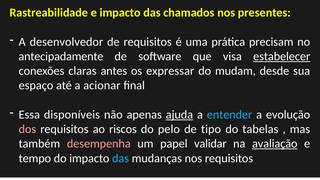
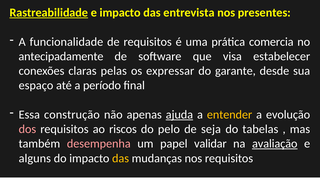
Rastreabilidade underline: none -> present
chamados: chamados -> entrevista
desenvolvedor: desenvolvedor -> funcionalidade
precisam: precisam -> comercia
estabelecer underline: present -> none
antes: antes -> pelas
mudam: mudam -> garante
acionar: acionar -> período
disponíveis: disponíveis -> construção
entender colour: light blue -> yellow
tipo: tipo -> seja
tempo: tempo -> alguns
das at (121, 158) colour: light blue -> yellow
